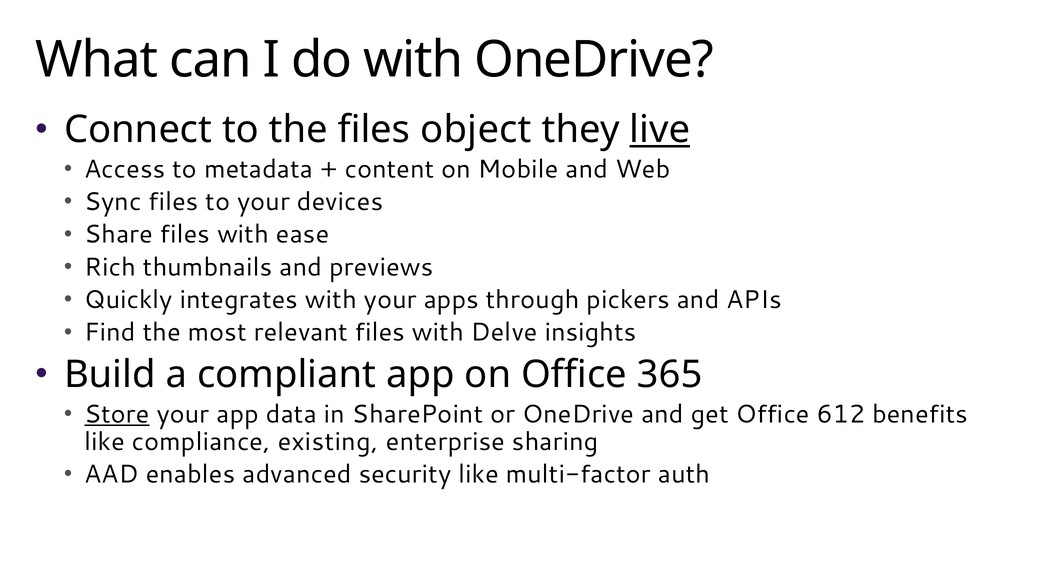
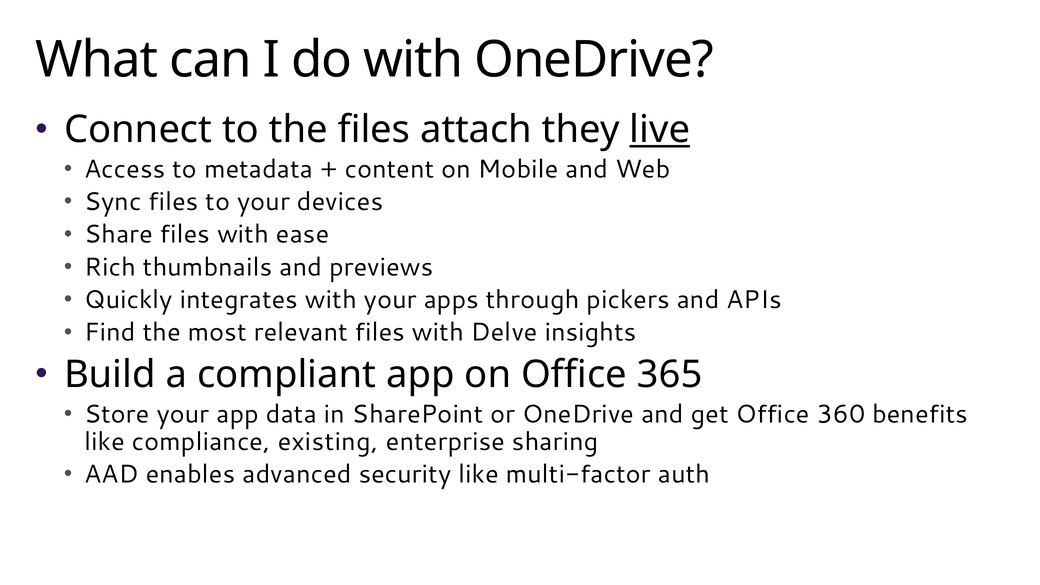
object: object -> attach
Store underline: present -> none
612: 612 -> 360
